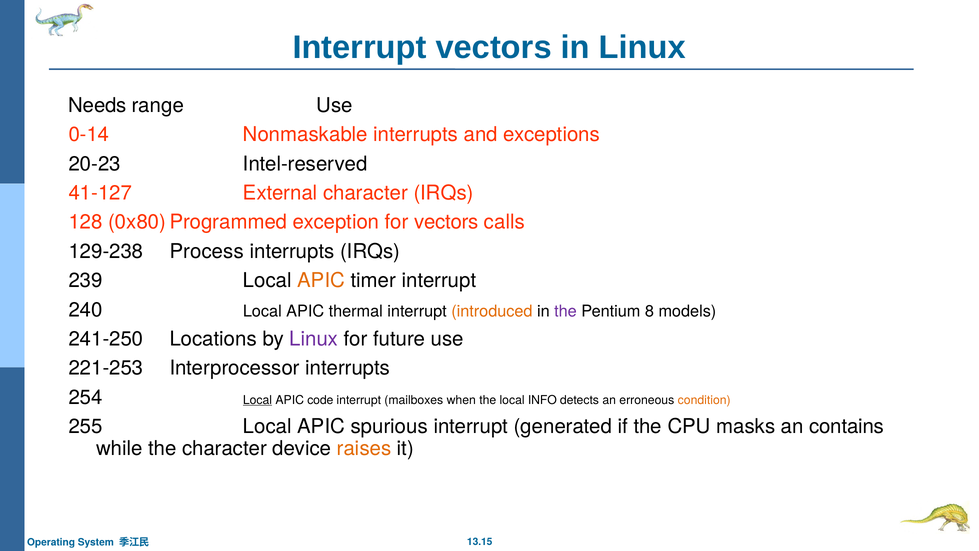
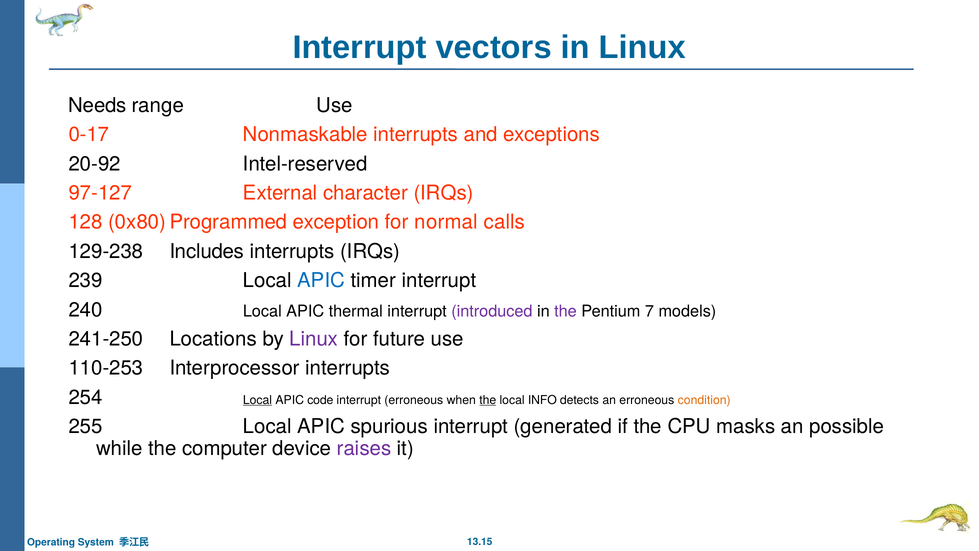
0-14: 0-14 -> 0-17
20-23: 20-23 -> 20-92
41-127: 41-127 -> 97-127
for vectors: vectors -> normal
Process: Process -> Includes
APIC at (321, 280) colour: orange -> blue
introduced colour: orange -> purple
8: 8 -> 7
221-253: 221-253 -> 110-253
interrupt mailboxes: mailboxes -> erroneous
the at (488, 400) underline: none -> present
contains: contains -> possible
the character: character -> computer
raises colour: orange -> purple
